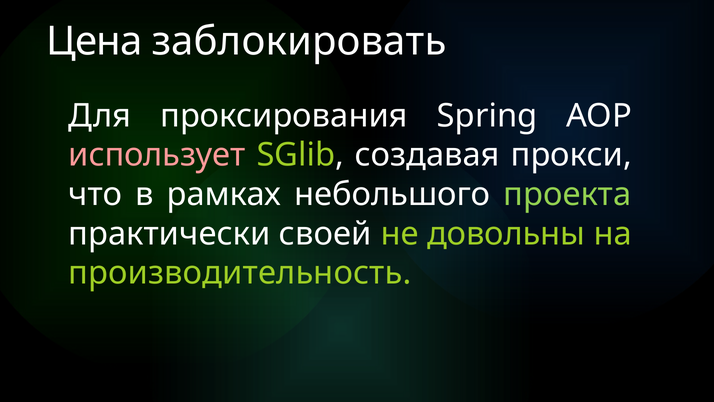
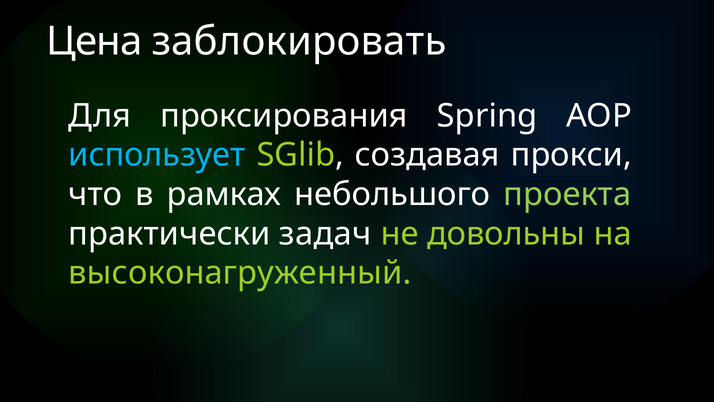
использует colour: pink -> light blue
своей: своей -> задач
производительность: производительность -> высоконагруженный
